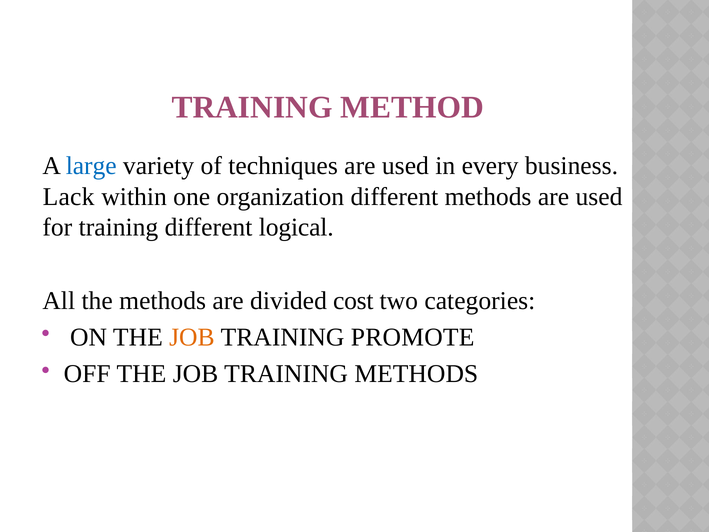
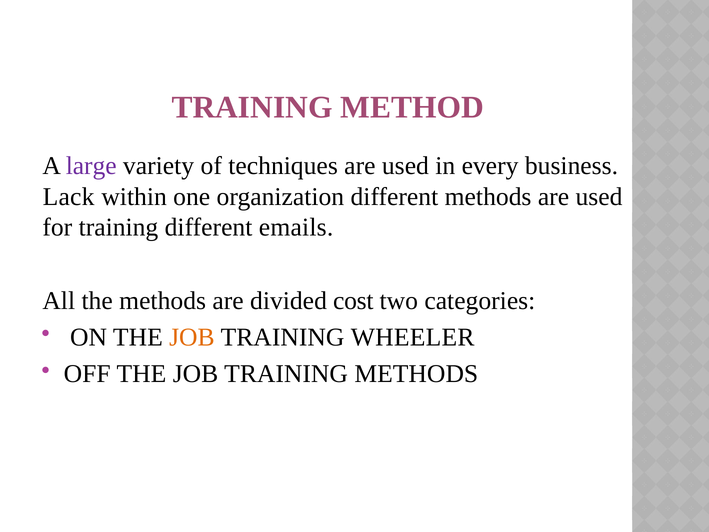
large colour: blue -> purple
logical: logical -> emails
PROMOTE: PROMOTE -> WHEELER
